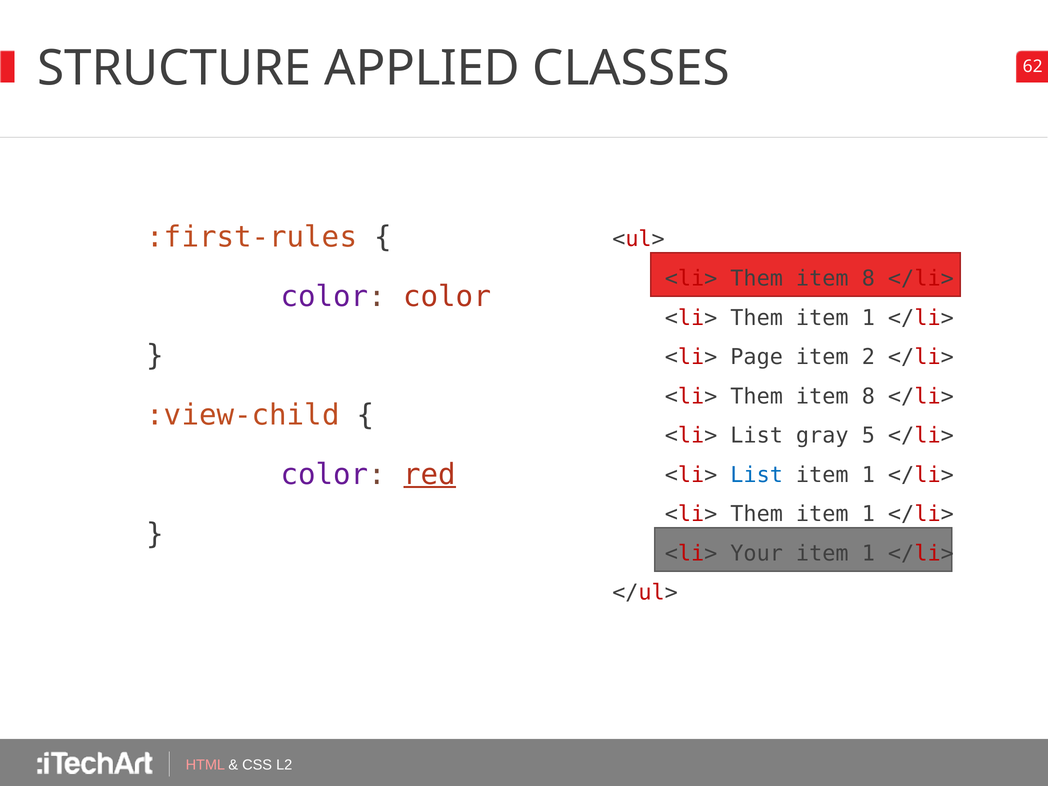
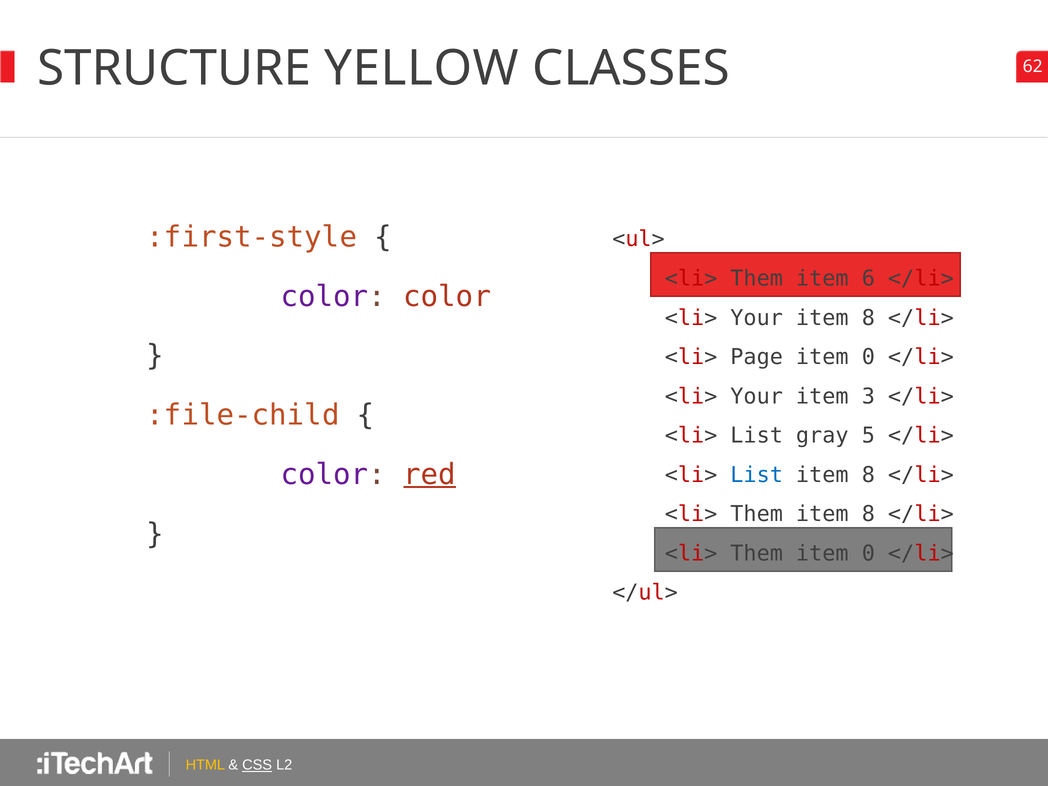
APPLIED: APPLIED -> YELLOW
:first-rules: :first-rules -> :first-style
8 at (868, 279): 8 -> 6
Them at (757, 318): Them -> Your
1 at (868, 318): 1 -> 8
2 at (868, 357): 2 -> 0
Them at (757, 396): Them -> Your
8 at (868, 396): 8 -> 3
:view-child: :view-child -> :file-child
1 at (868, 475): 1 -> 8
1 at (868, 514): 1 -> 8
Your at (757, 553): Your -> Them
1 at (868, 553): 1 -> 0
HTML colour: pink -> yellow
CSS underline: none -> present
